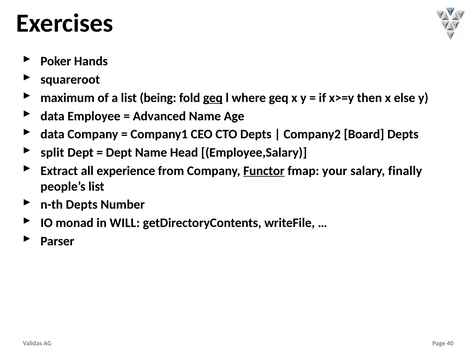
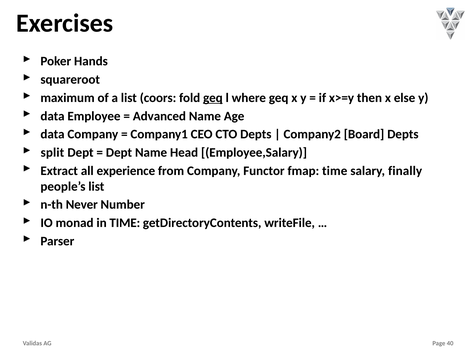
being: being -> coors
Functor underline: present -> none
fmap your: your -> time
n-th Depts: Depts -> Never
in WILL: WILL -> TIME
